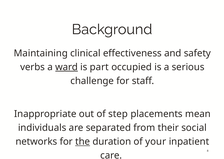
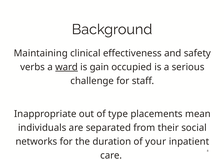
part: part -> gain
step: step -> type
the underline: present -> none
